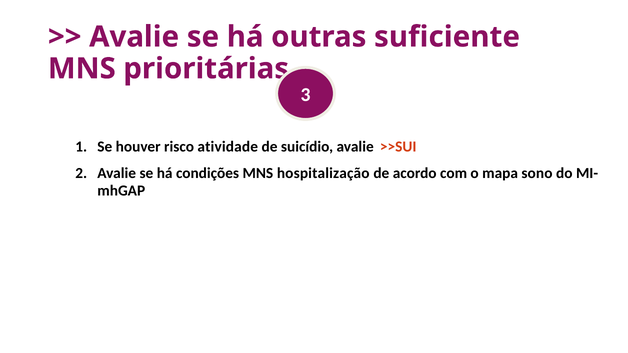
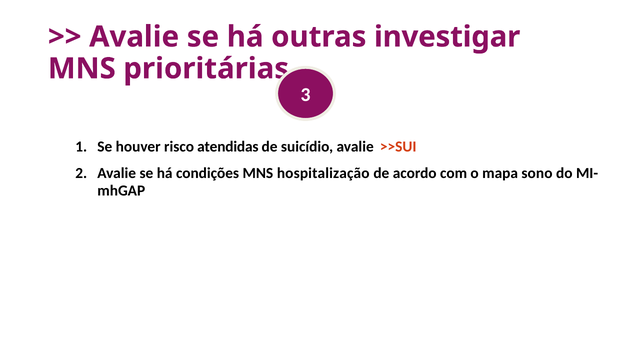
suficiente: suficiente -> investigar
atividade: atividade -> atendidas
